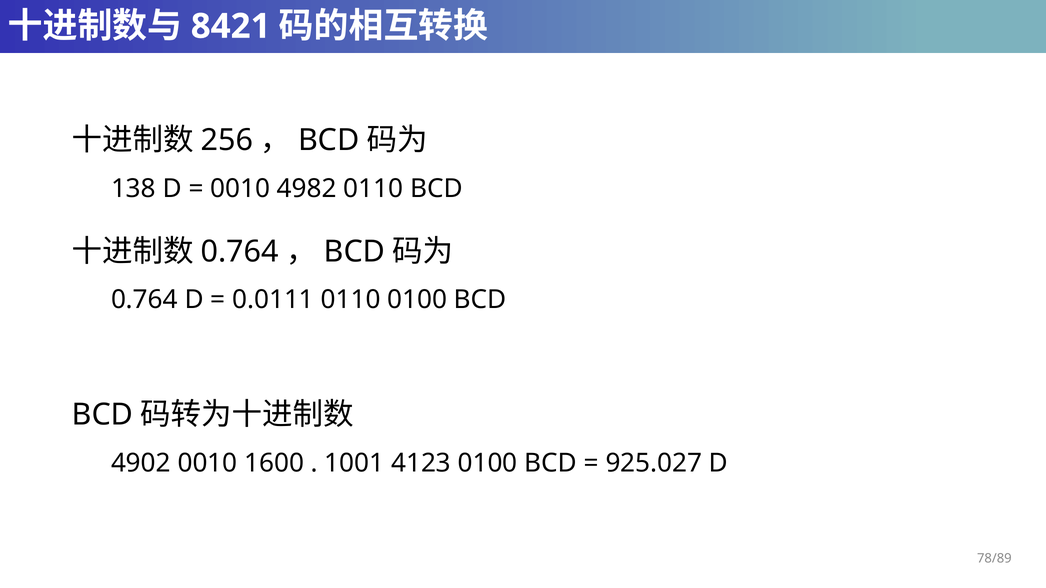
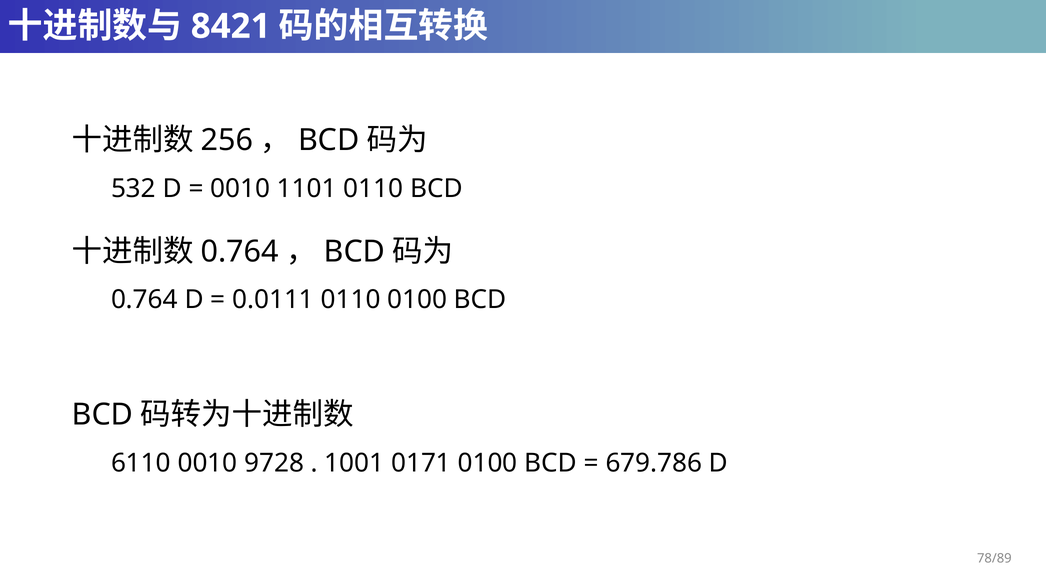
138: 138 -> 532
4982: 4982 -> 1101
4902: 4902 -> 6110
1600: 1600 -> 9728
4123: 4123 -> 0171
925.027: 925.027 -> 679.786
